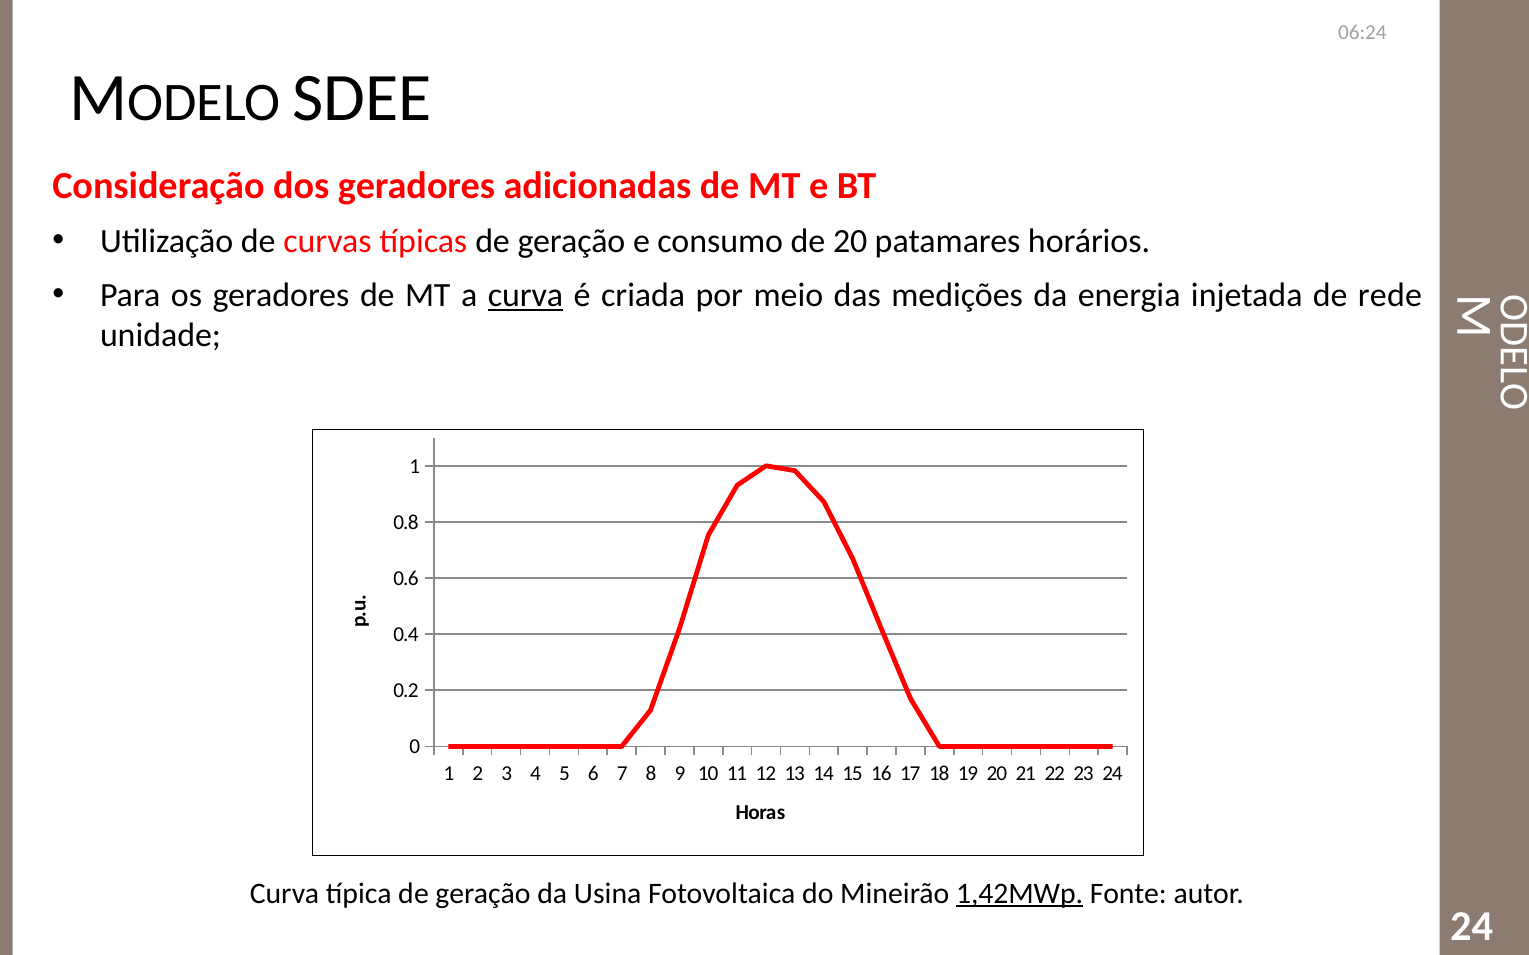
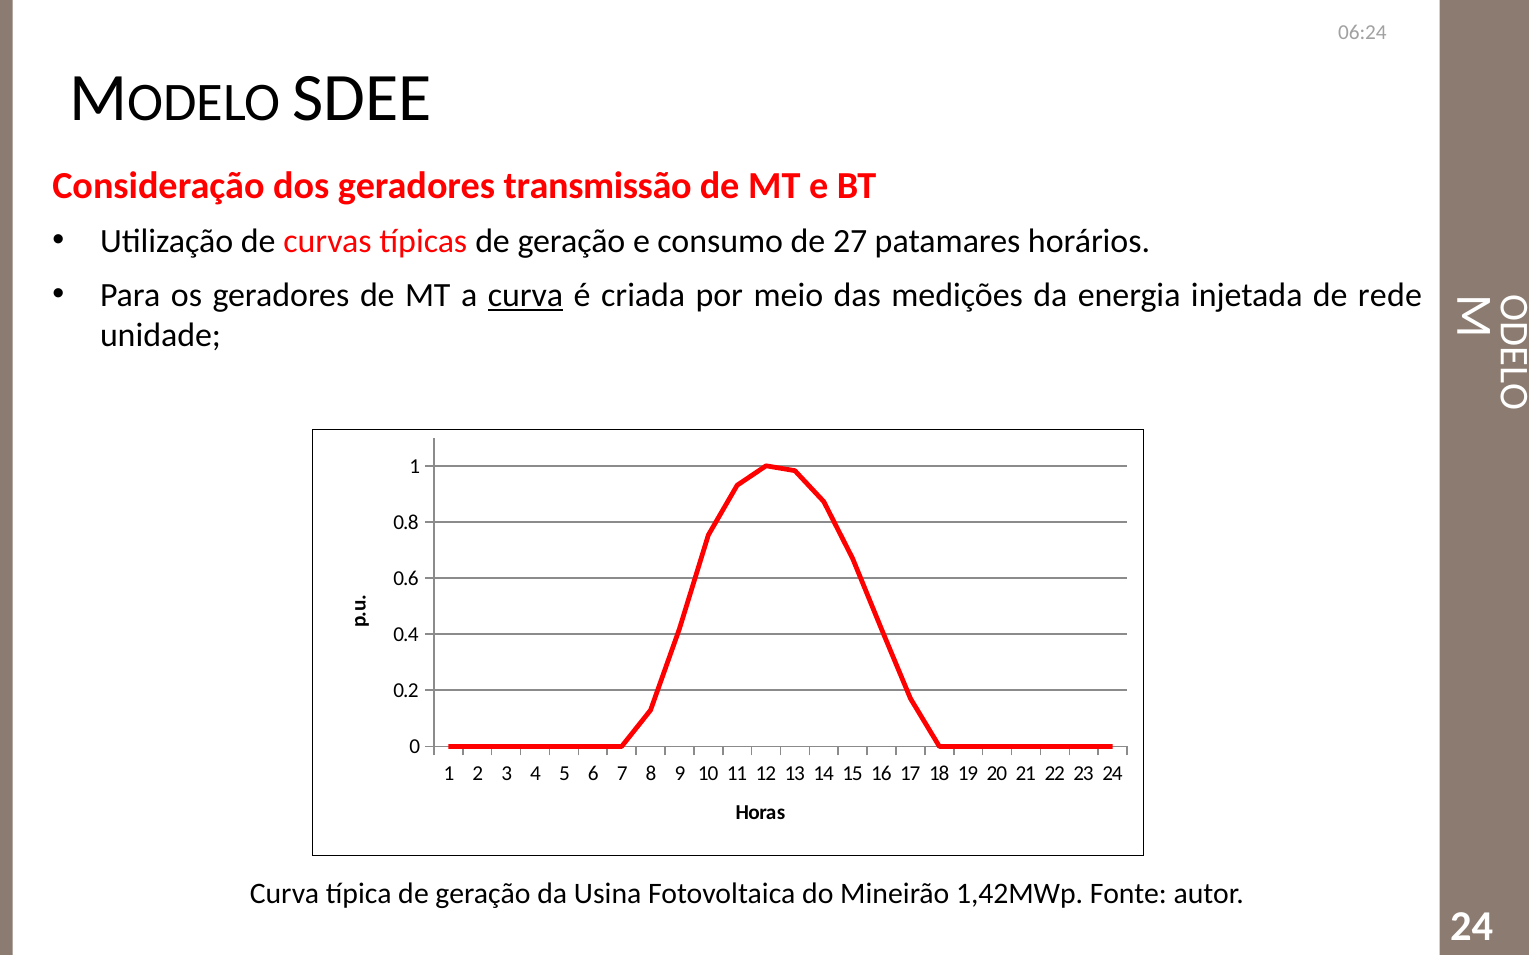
adicionadas: adicionadas -> transmissão
de 20: 20 -> 27
1,42MWp underline: present -> none
